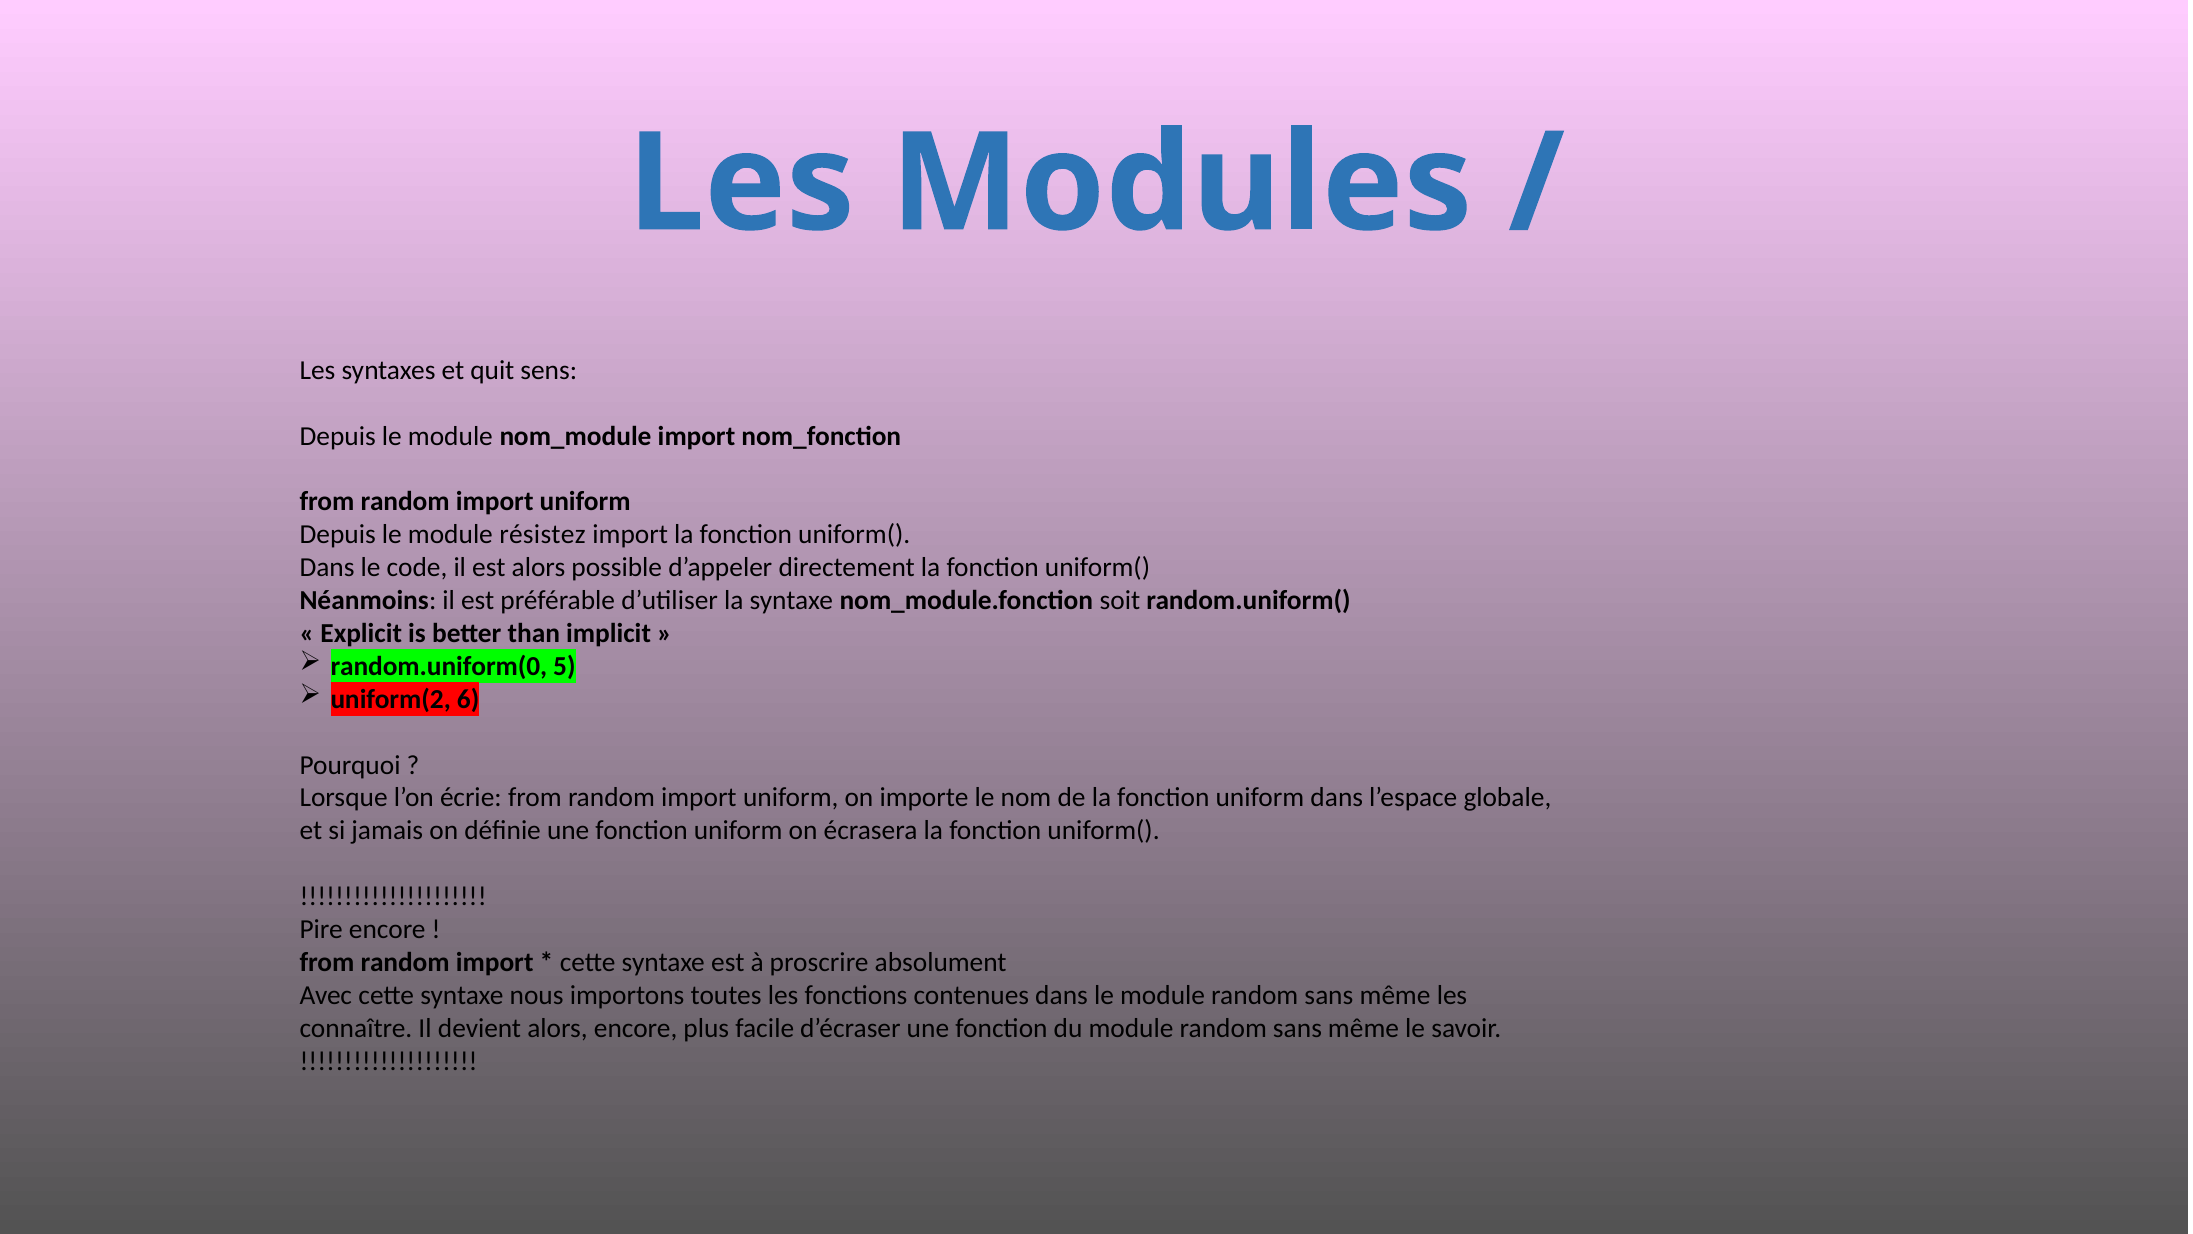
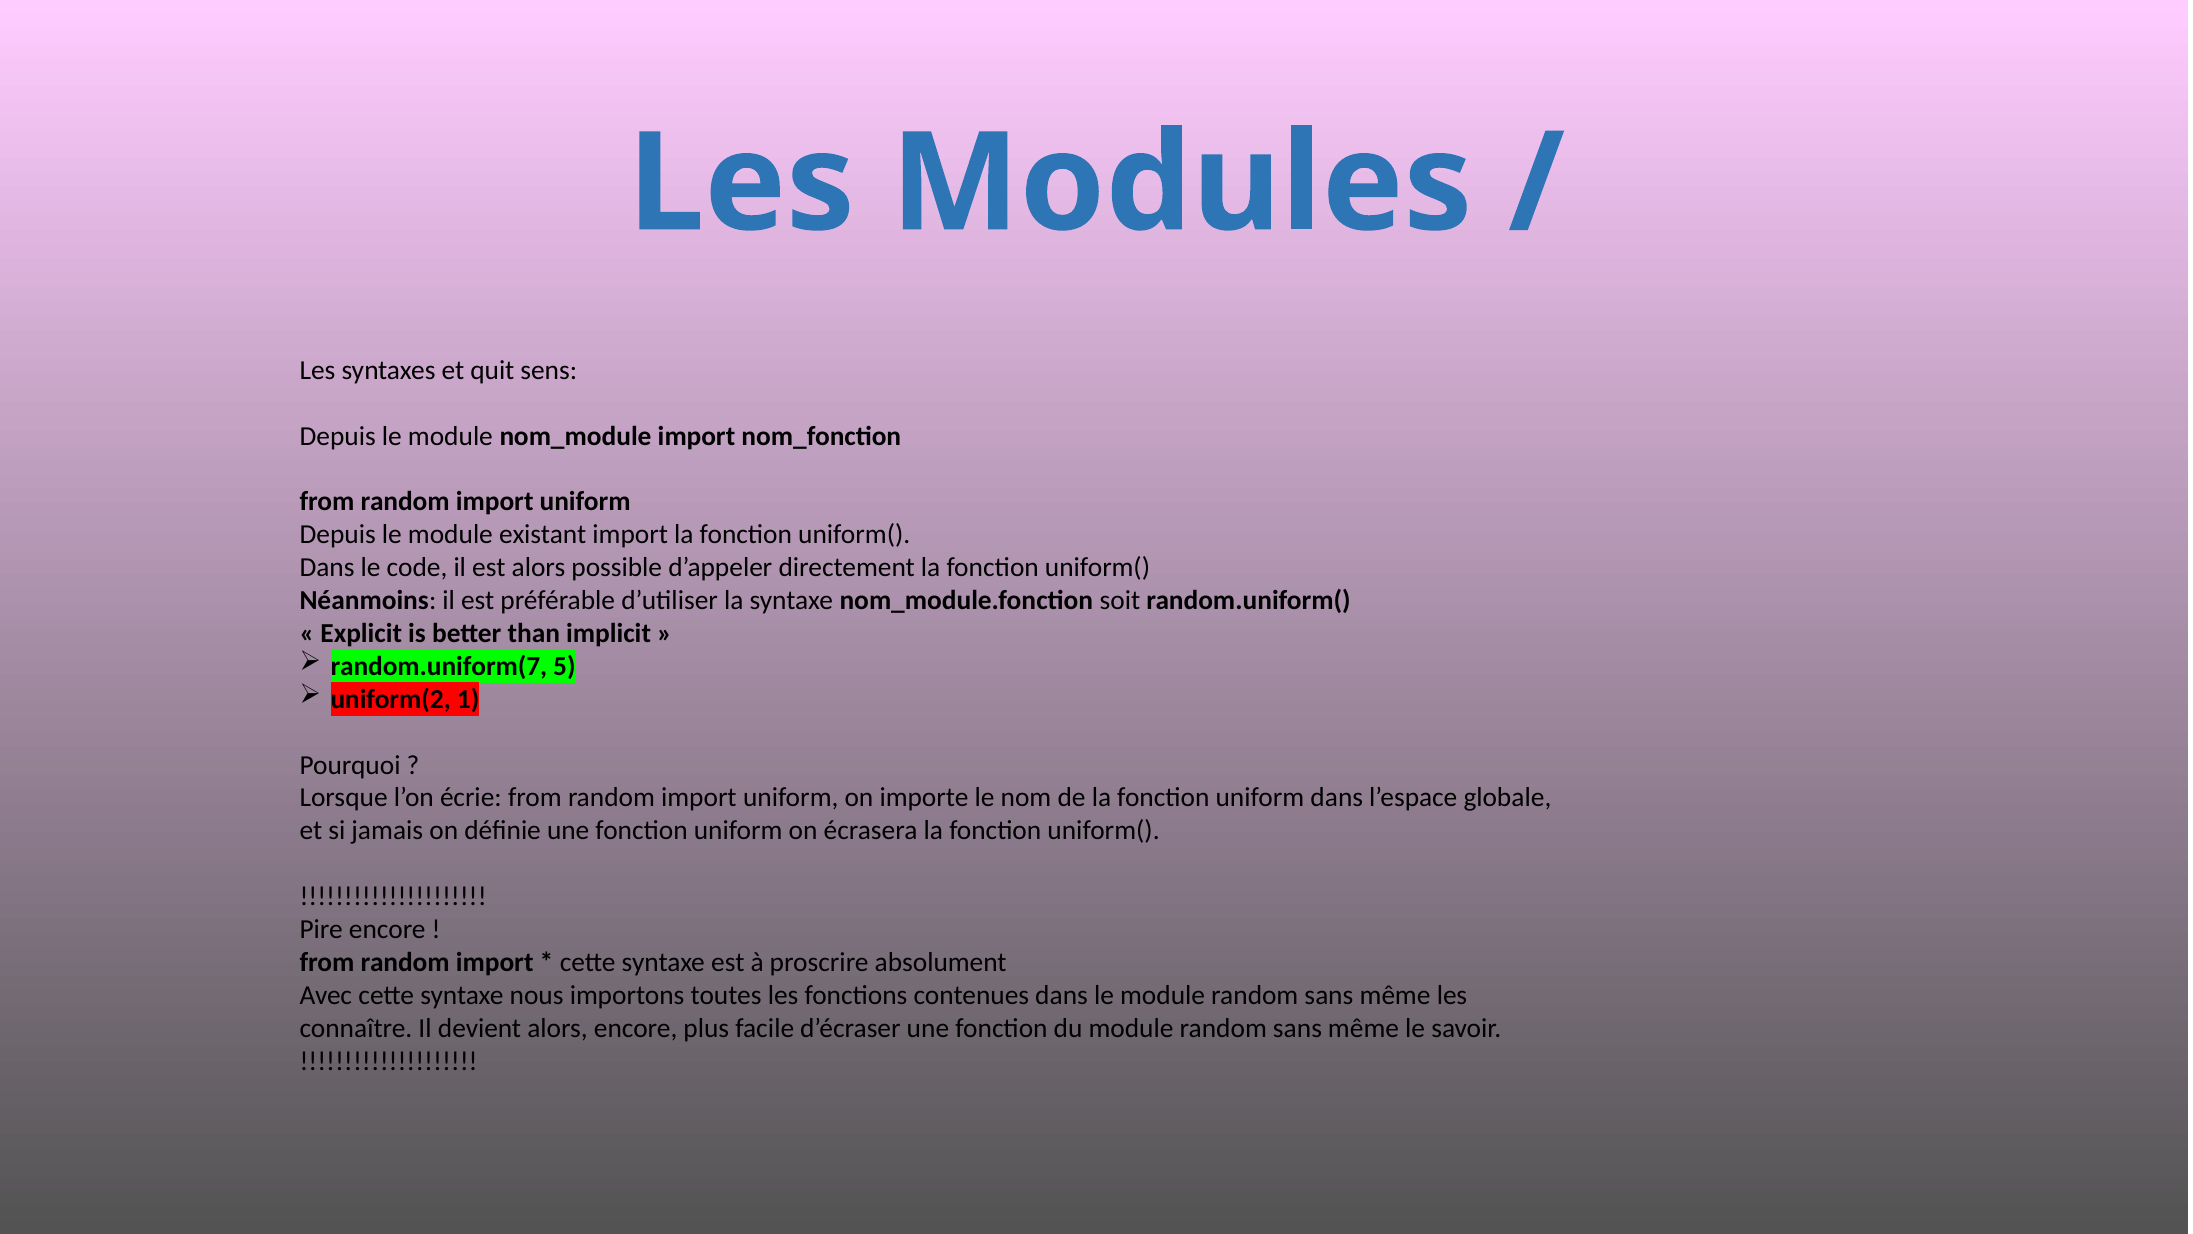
résistez: résistez -> existant
random.uniform(0: random.uniform(0 -> random.uniform(7
6: 6 -> 1
